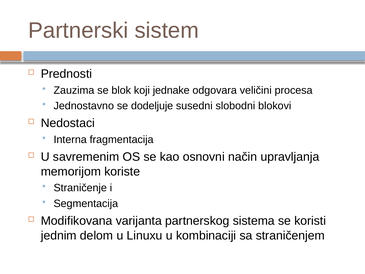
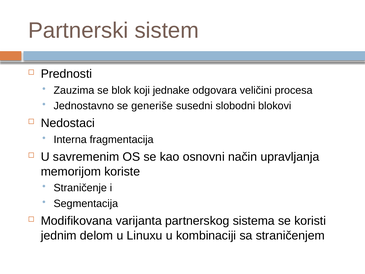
dodeljuje: dodeljuje -> generiše
